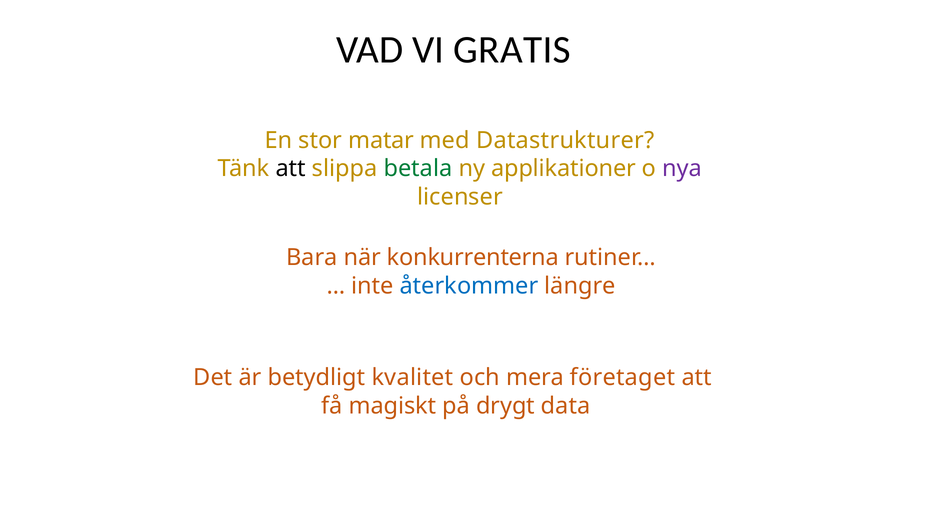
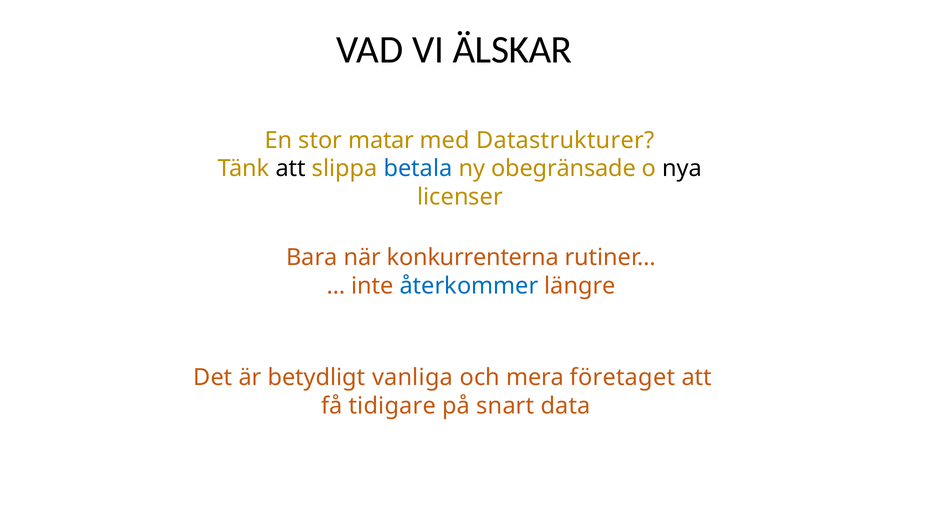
GRATIS: GRATIS -> ÄLSKAR
betala colour: green -> blue
applikationer: applikationer -> obegränsade
nya colour: purple -> black
kvalitet: kvalitet -> vanliga
magiskt: magiskt -> tidigare
drygt: drygt -> snart
